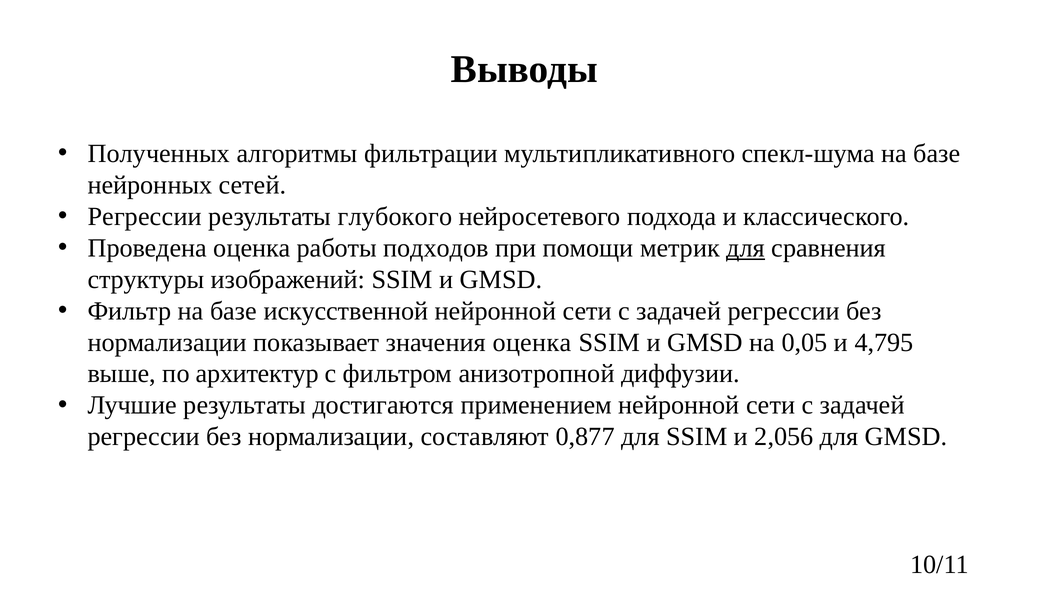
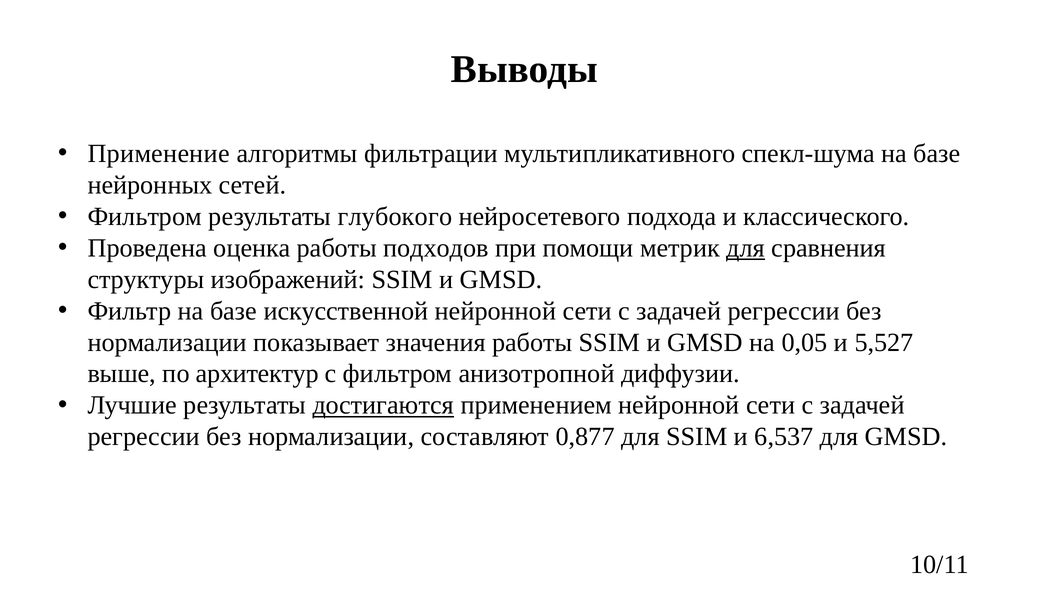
Полученных: Полученных -> Применение
Регрессии at (145, 217): Регрессии -> Фильтром
значения оценка: оценка -> работы
4,795: 4,795 -> 5,527
достигаются underline: none -> present
2,056: 2,056 -> 6,537
